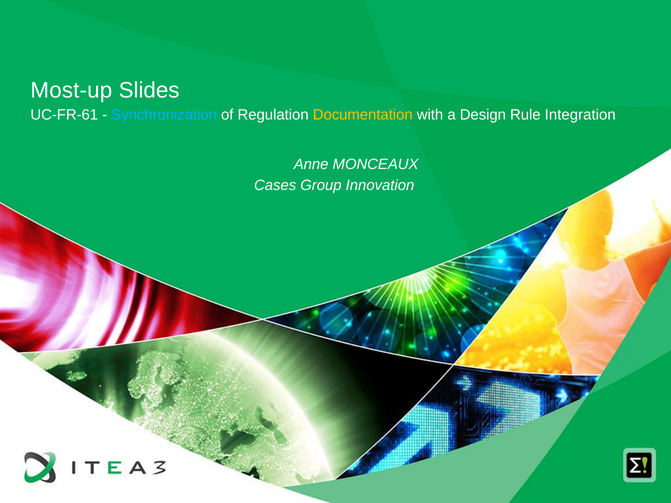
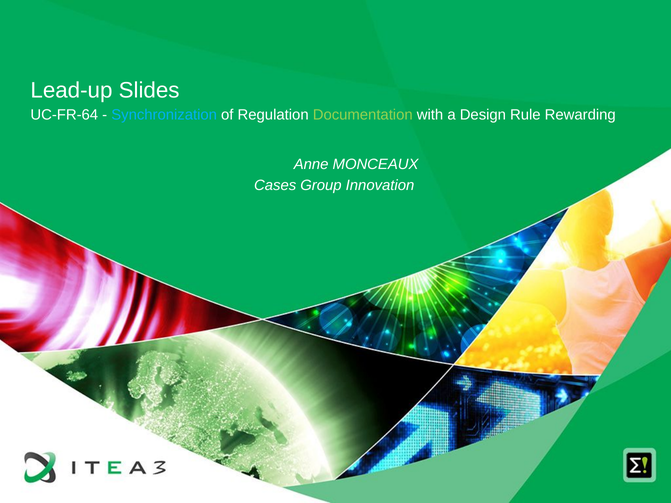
Most-up: Most-up -> Lead-up
UC-FR-61: UC-FR-61 -> UC-FR-64
Documentation colour: yellow -> light green
Integration: Integration -> Rewarding
